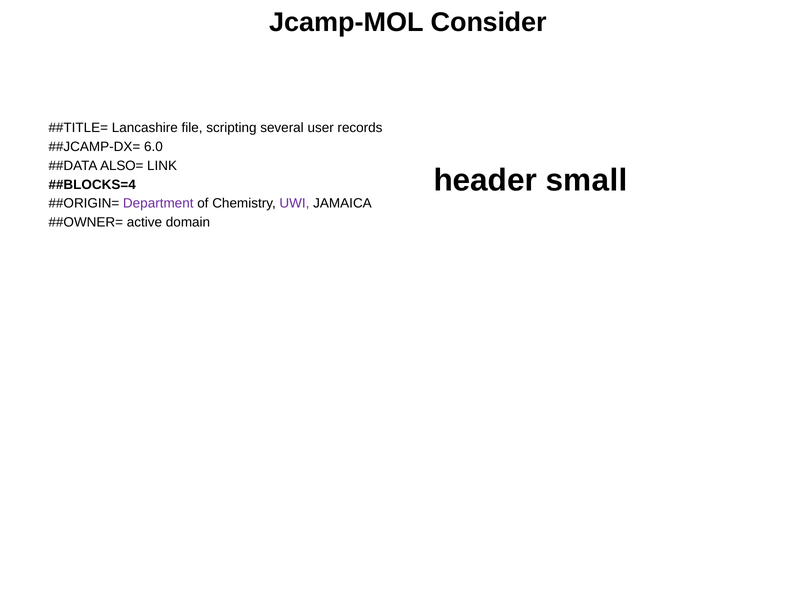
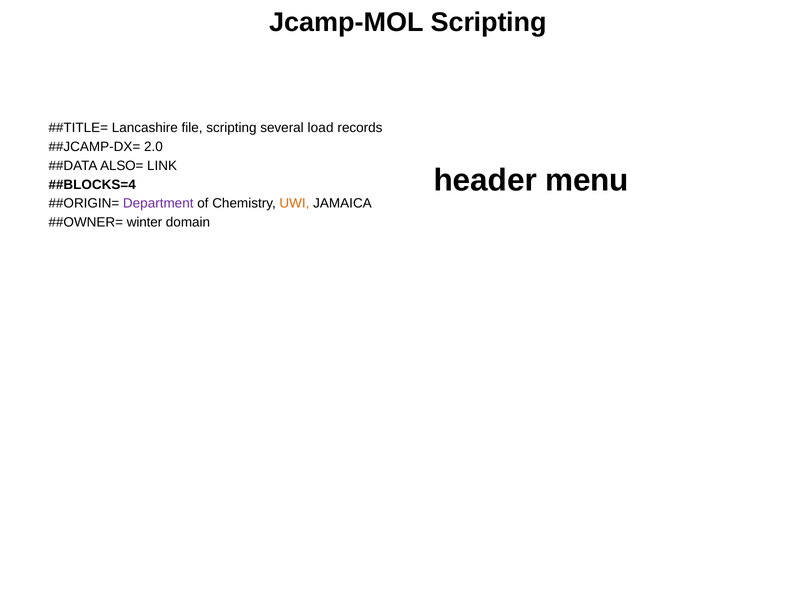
Jcamp-MOL Consider: Consider -> Scripting
user: user -> load
6.0: 6.0 -> 2.0
small: small -> menu
UWI colour: purple -> orange
active: active -> winter
